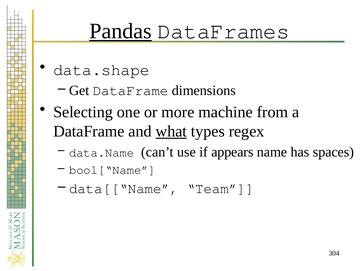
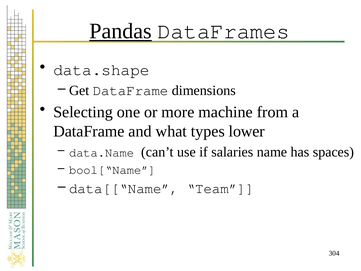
what underline: present -> none
regex: regex -> lower
appears: appears -> salaries
